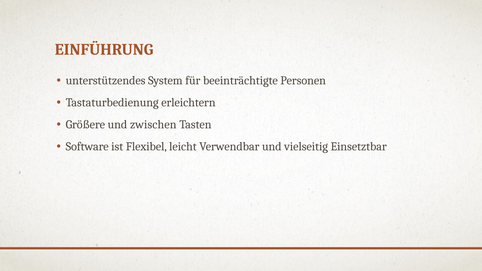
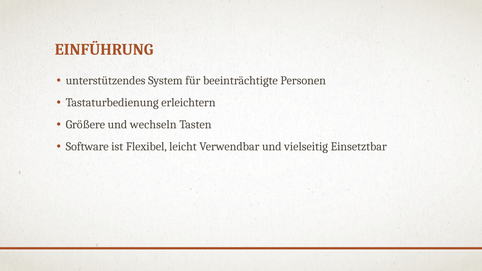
zwischen: zwischen -> wechseln
